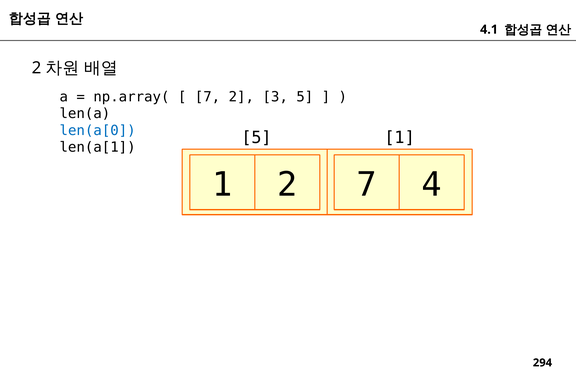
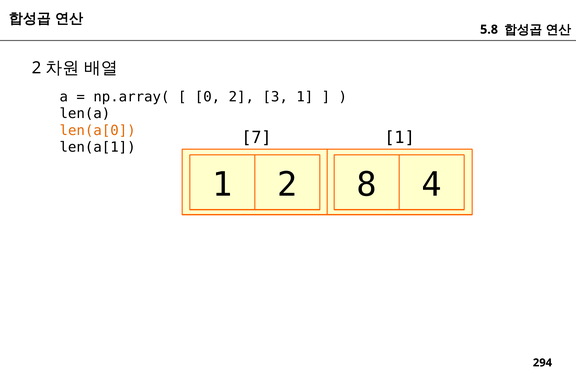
4.1: 4.1 -> 5.8
7 at (208, 97): 7 -> 0
3 5: 5 -> 1
len(a[0 colour: blue -> orange
5 at (257, 138): 5 -> 7
2 7: 7 -> 8
